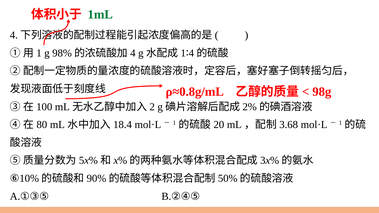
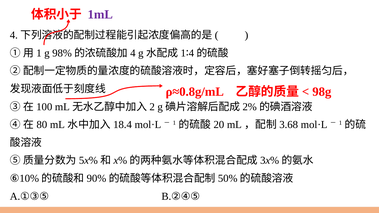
1mL colour: green -> purple
